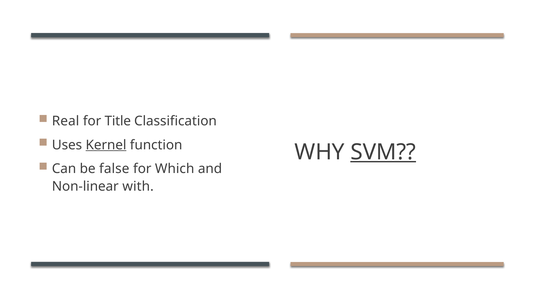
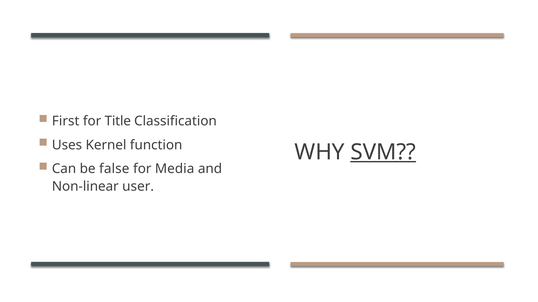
Real: Real -> First
Kernel underline: present -> none
Which: Which -> Media
with: with -> user
